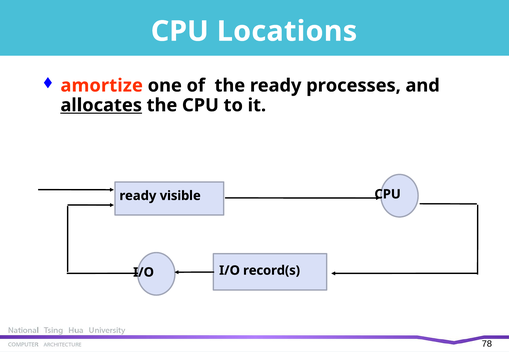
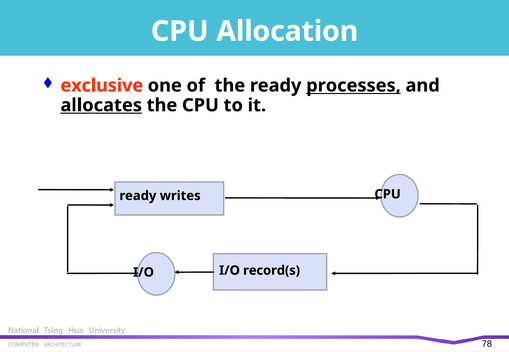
Locations: Locations -> Allocation
amortize: amortize -> exclusive
processes underline: none -> present
visible: visible -> writes
